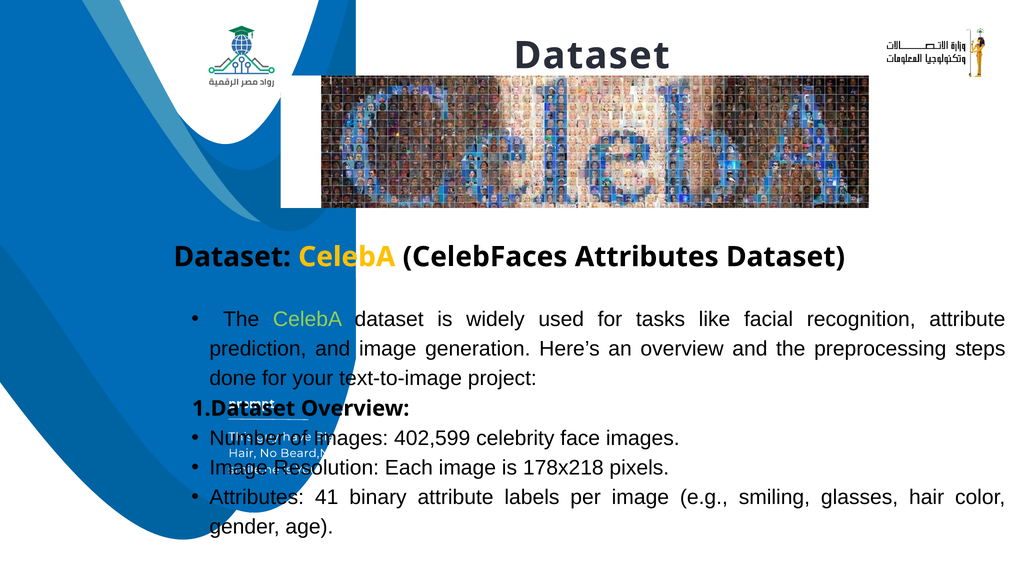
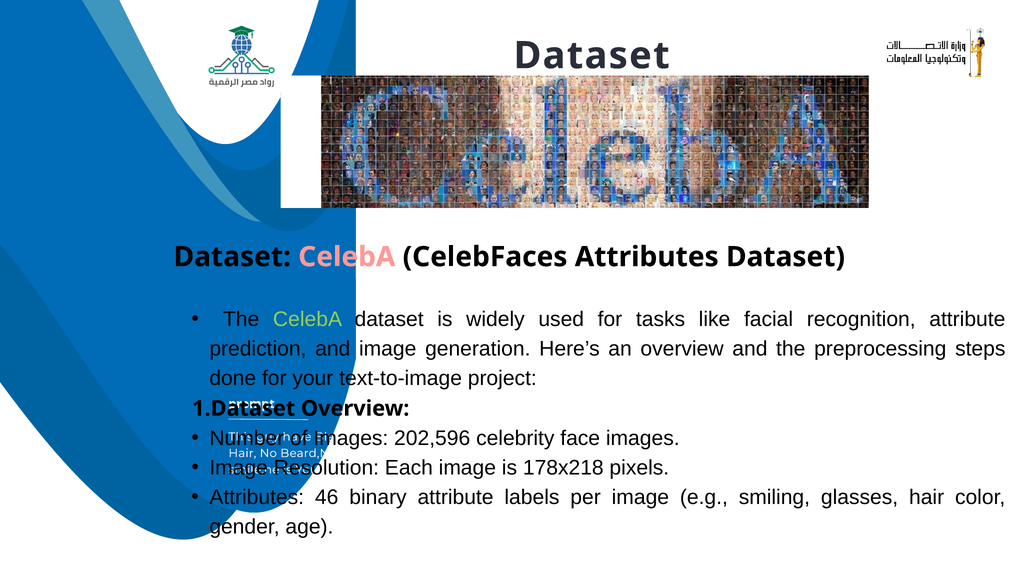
CelebA at (347, 257) colour: yellow -> pink
402,599: 402,599 -> 202,596
41: 41 -> 46
